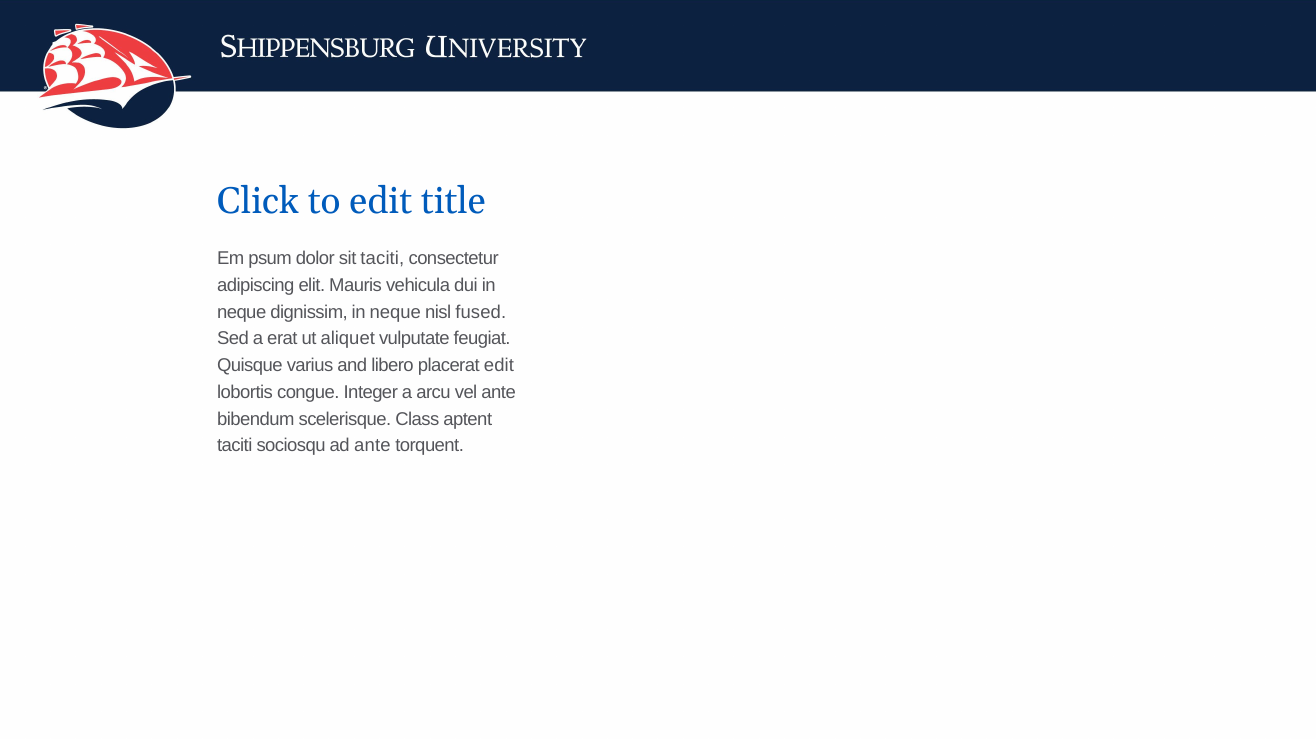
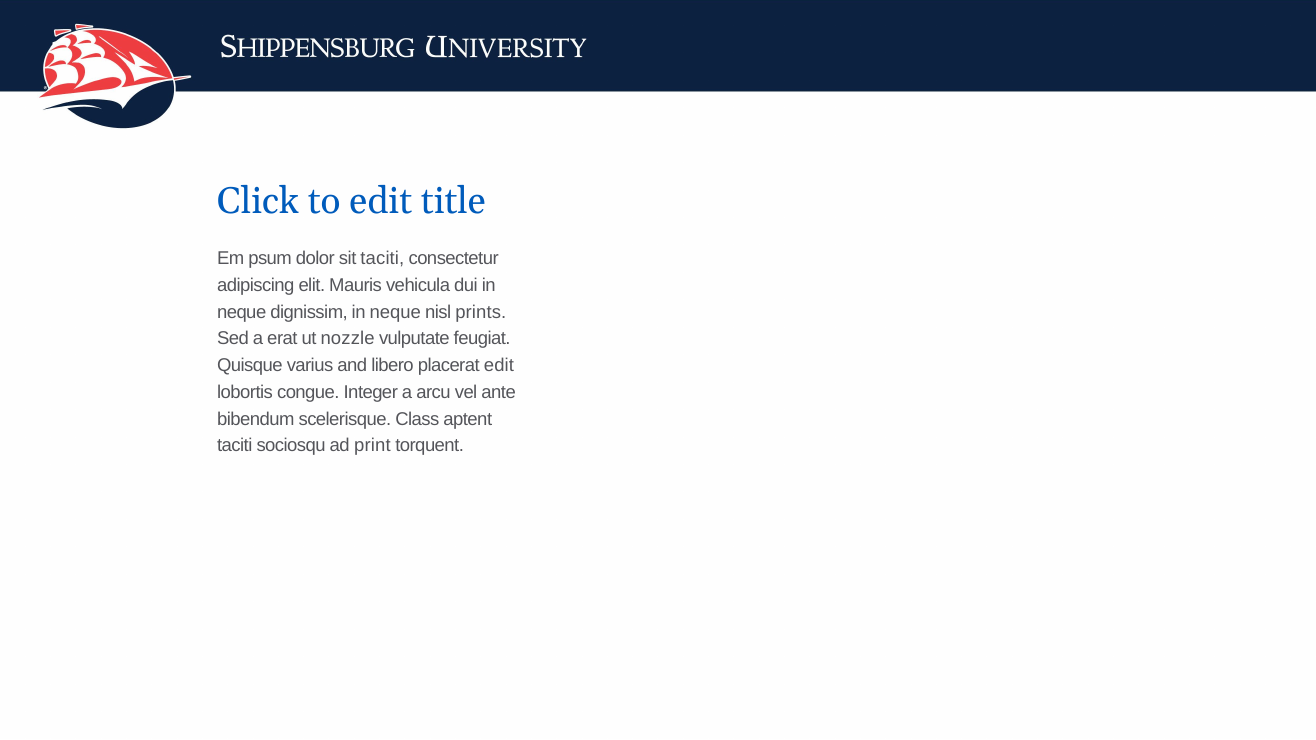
fused: fused -> prints
aliquet: aliquet -> nozzle
ad ante: ante -> print
